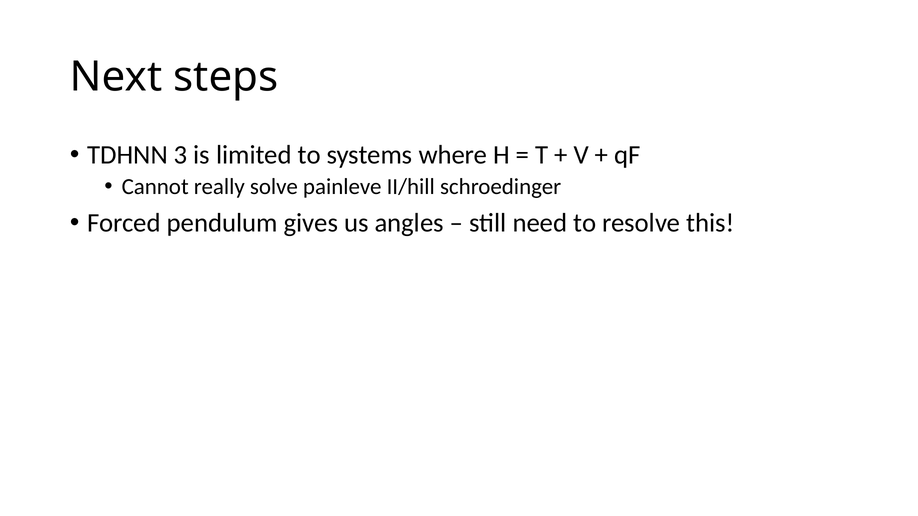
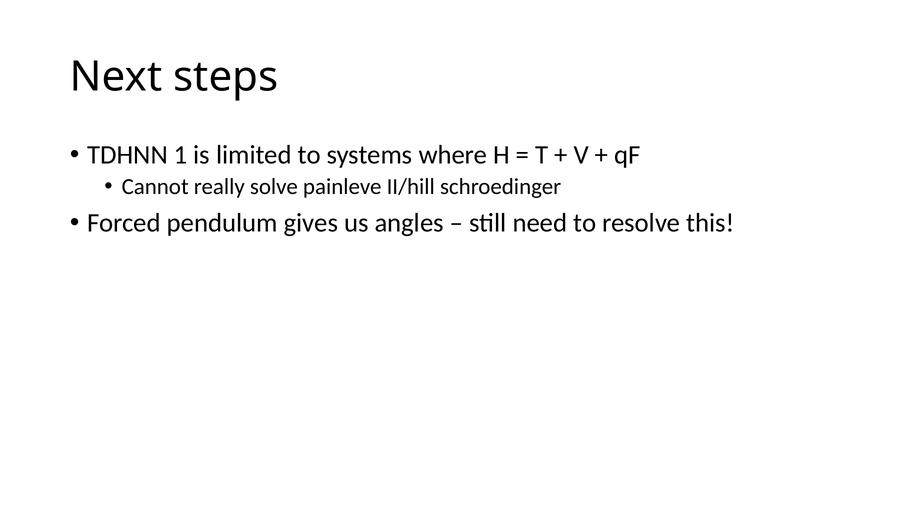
3: 3 -> 1
